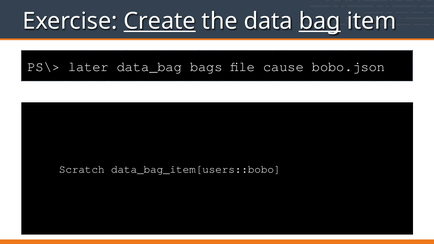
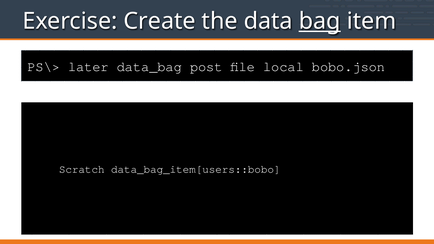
Create underline: present -> none
bags: bags -> post
cause: cause -> local
